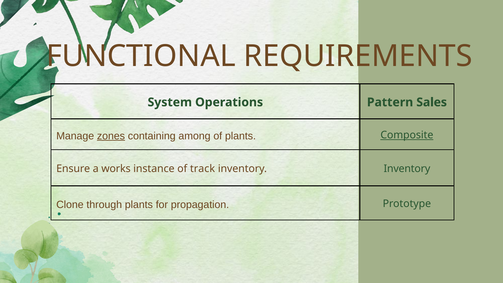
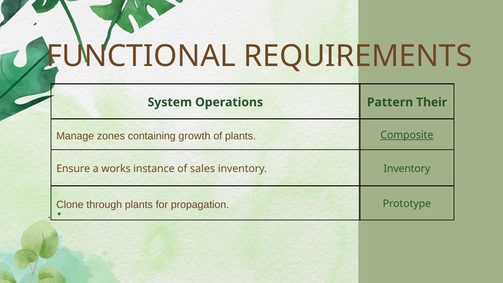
Sales: Sales -> Their
zones underline: present -> none
among: among -> growth
track: track -> sales
